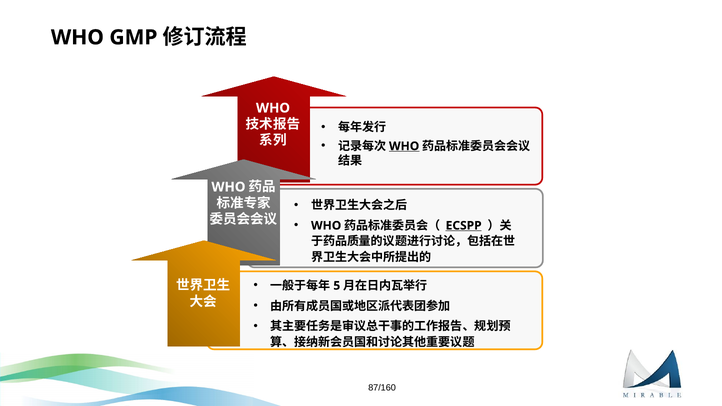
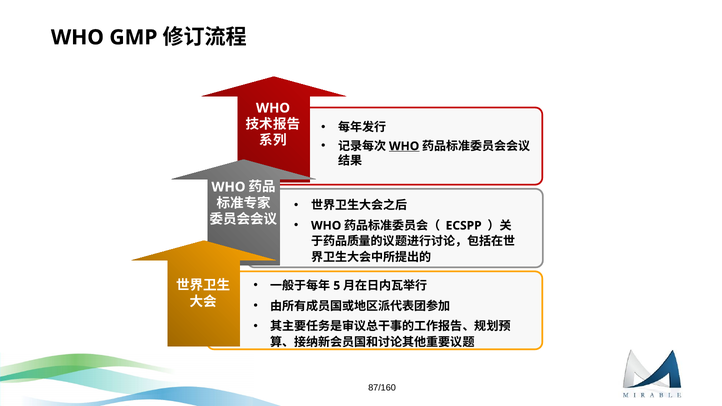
ECSPP underline: present -> none
